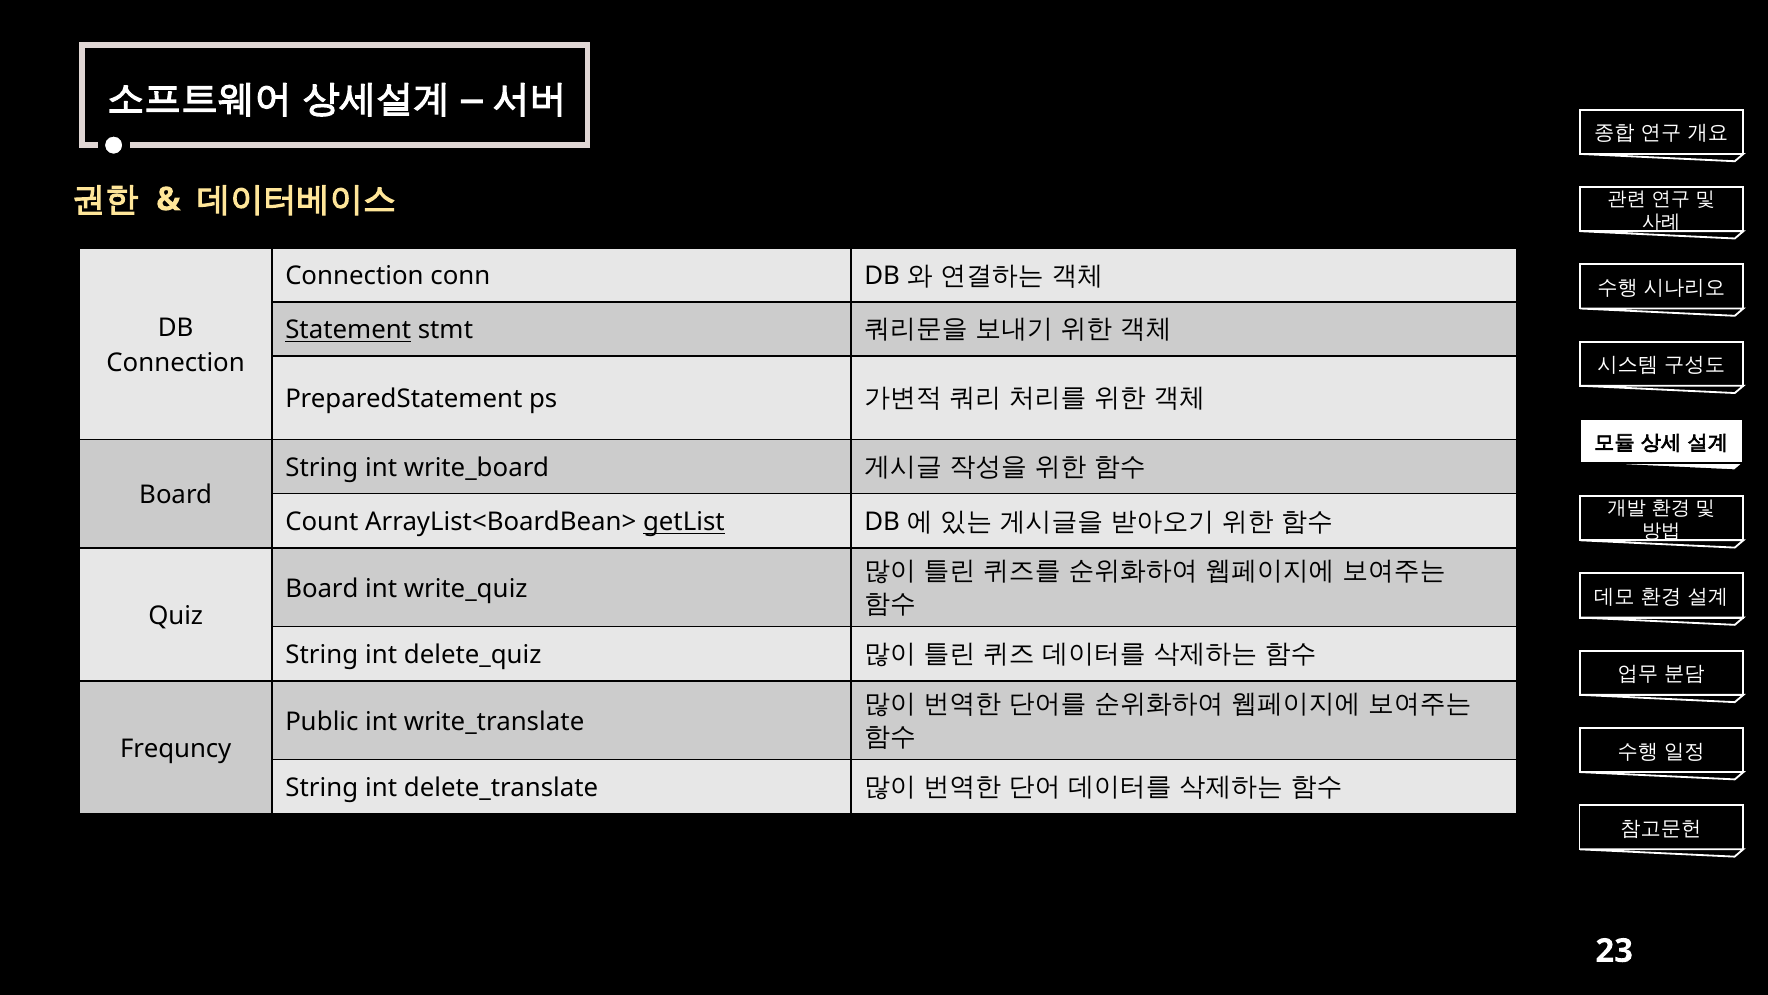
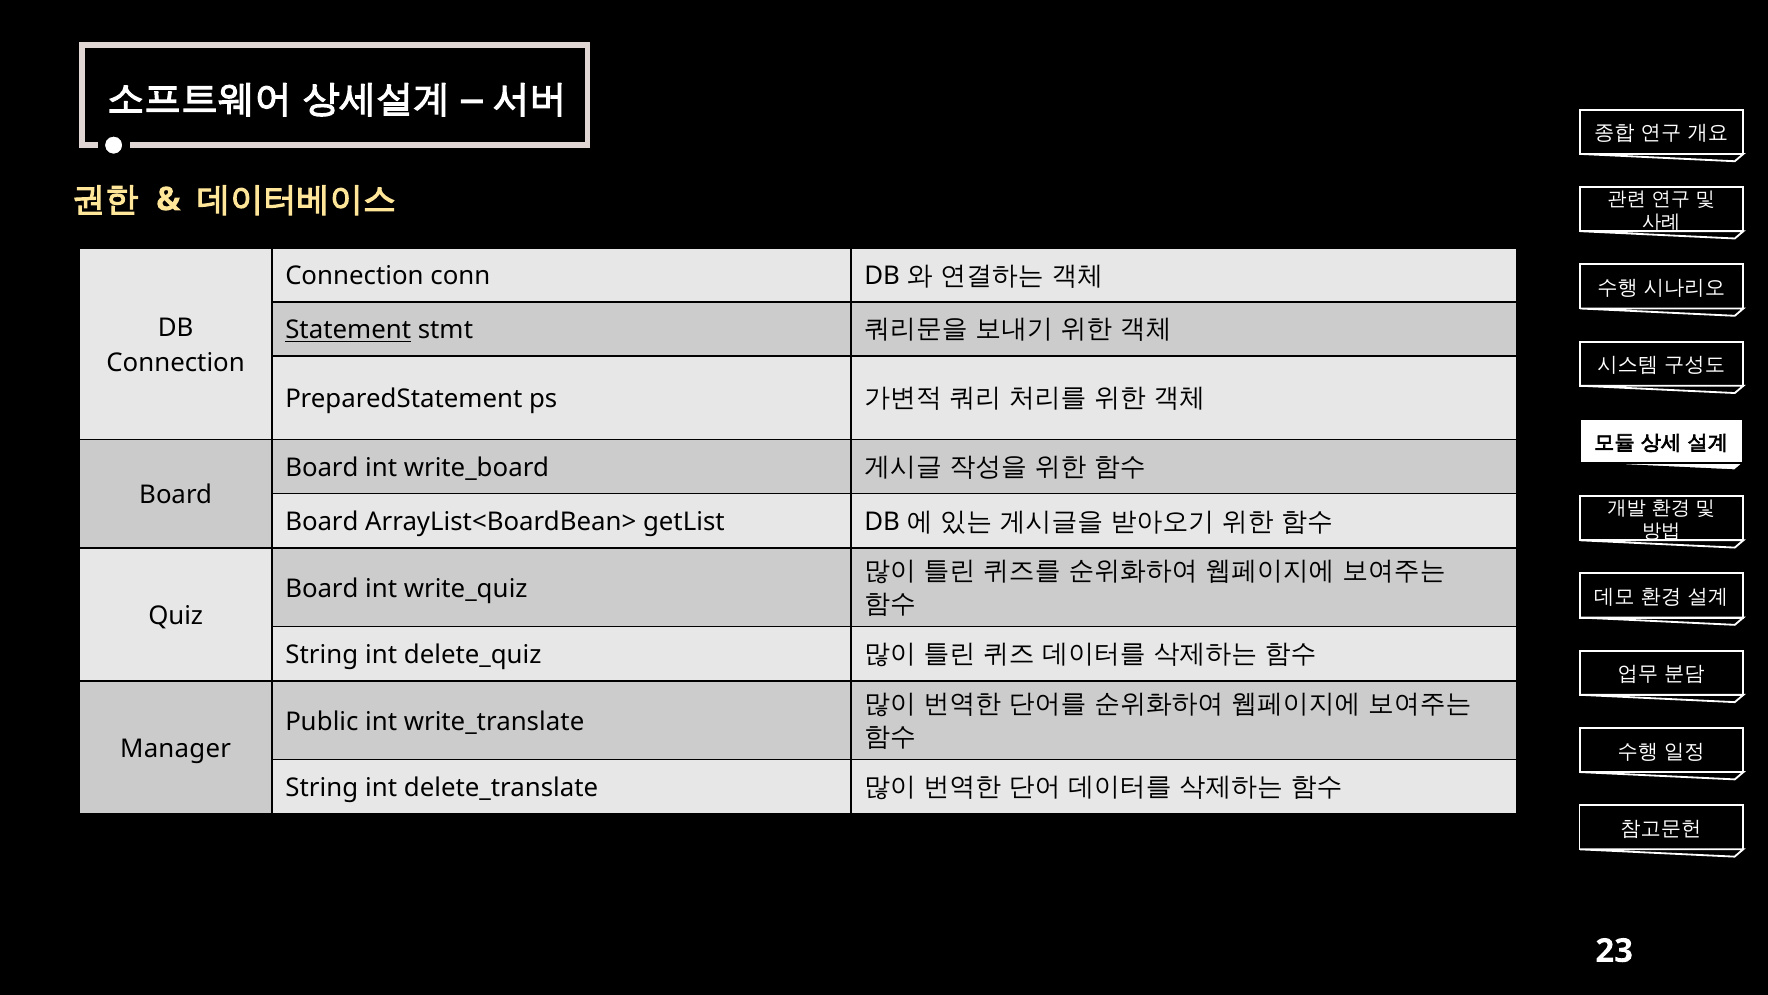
String at (322, 468): String -> Board
Count at (322, 522): Count -> Board
getList underline: present -> none
Frequncy: Frequncy -> Manager
